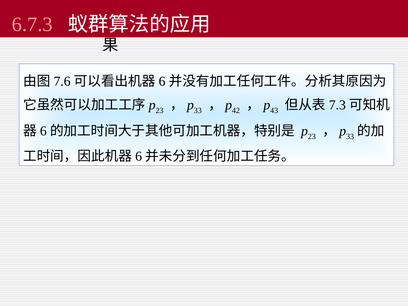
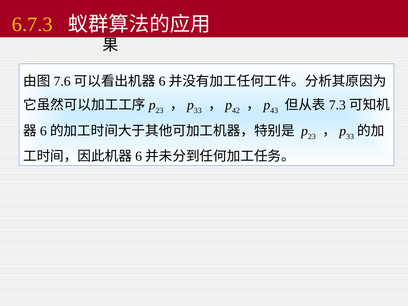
6.7.3 colour: pink -> yellow
